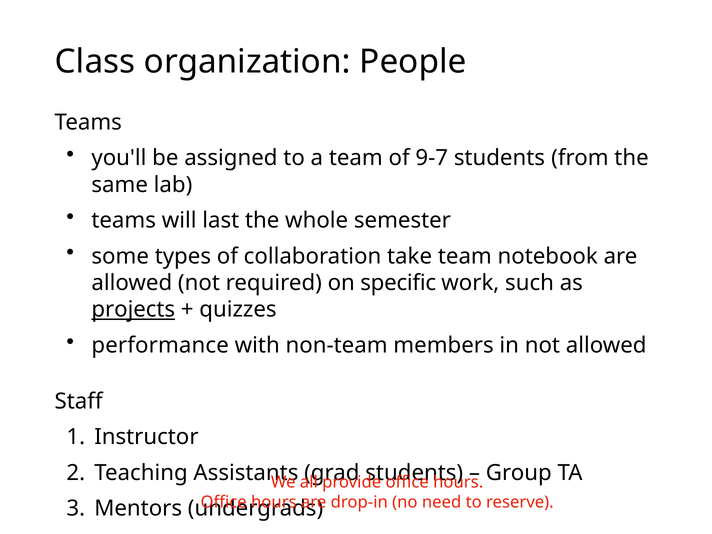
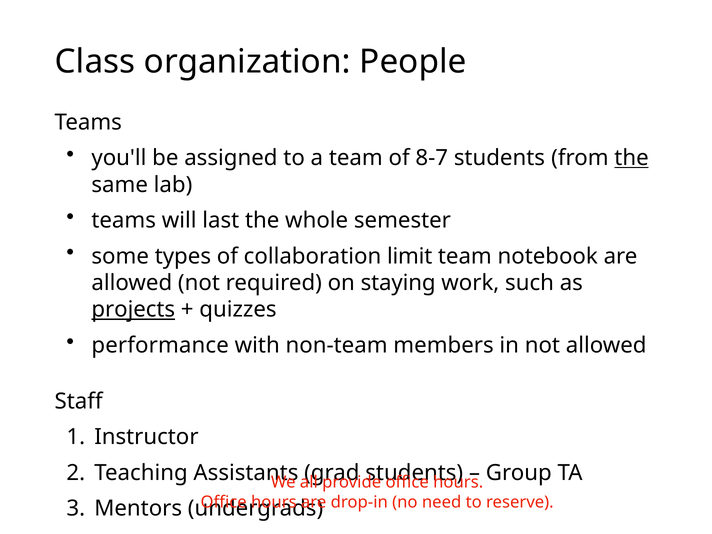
9-7: 9-7 -> 8-7
the at (632, 158) underline: none -> present
take: take -> limit
specific: specific -> staying
